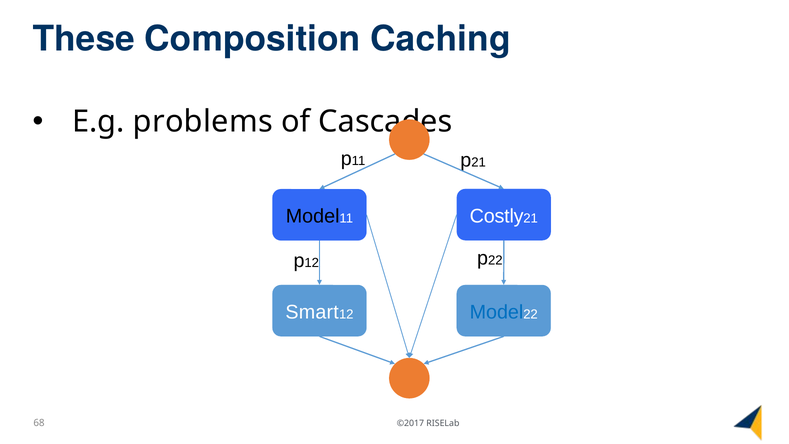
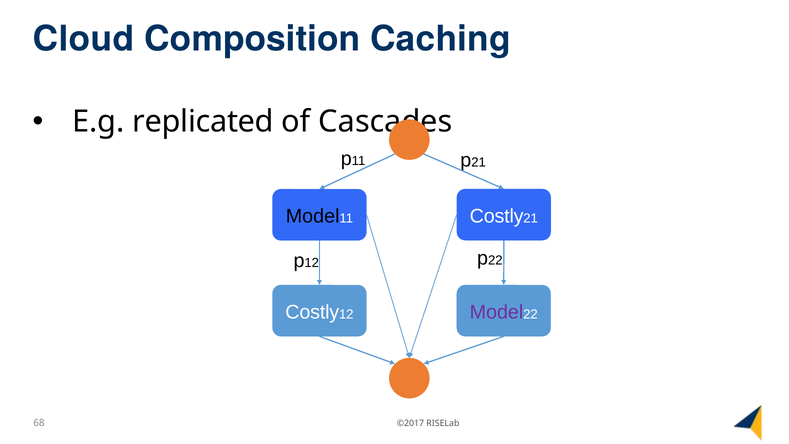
These: These -> Cloud
problems: problems -> replicated
Smart at (312, 312): Smart -> Costly
Model at (496, 312) colour: blue -> purple
